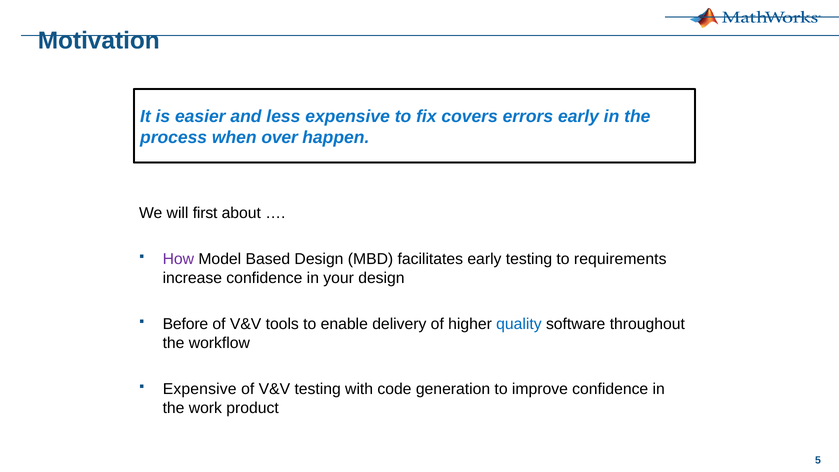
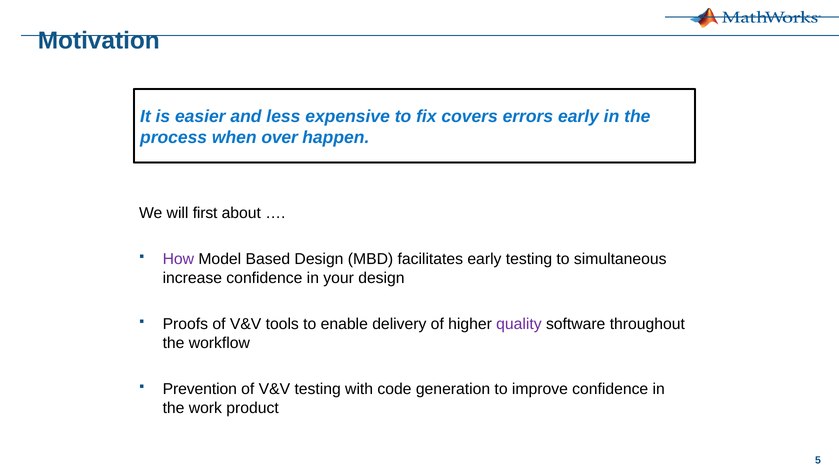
requirements: requirements -> simultaneous
Before: Before -> Proofs
quality colour: blue -> purple
Expensive at (200, 389): Expensive -> Prevention
